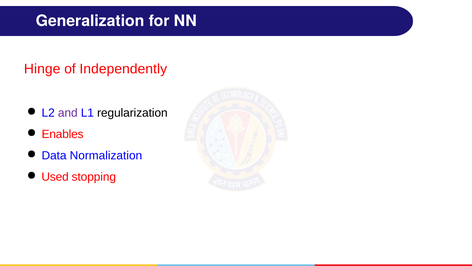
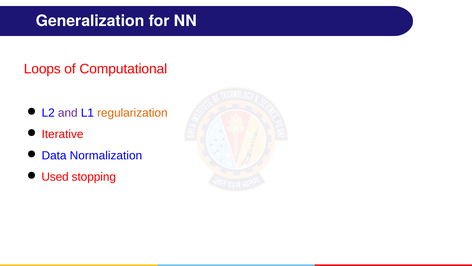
Hinge: Hinge -> Loops
Independently: Independently -> Computational
regularization colour: black -> orange
Enables: Enables -> Iterative
